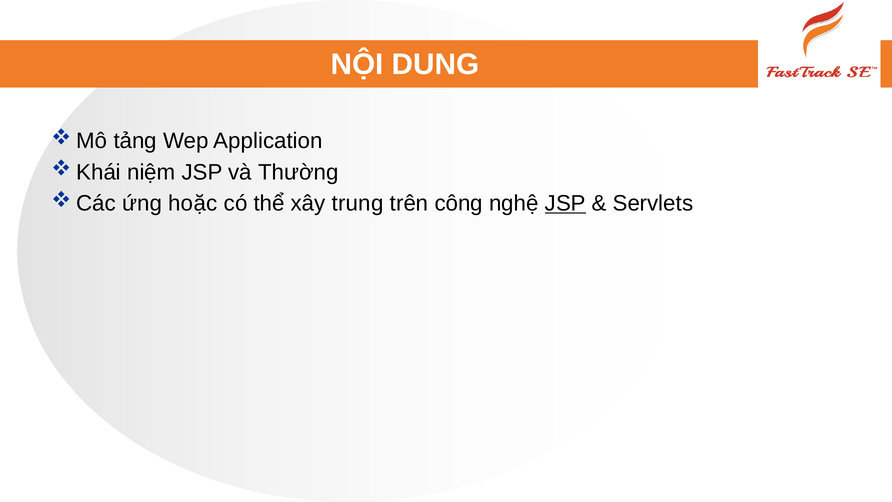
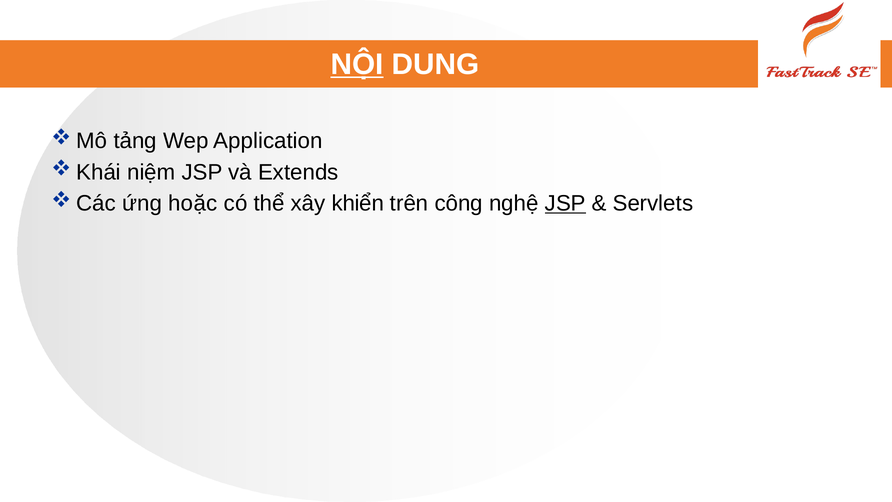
NỘI underline: none -> present
Thường: Thường -> Extends
trung: trung -> khiển
